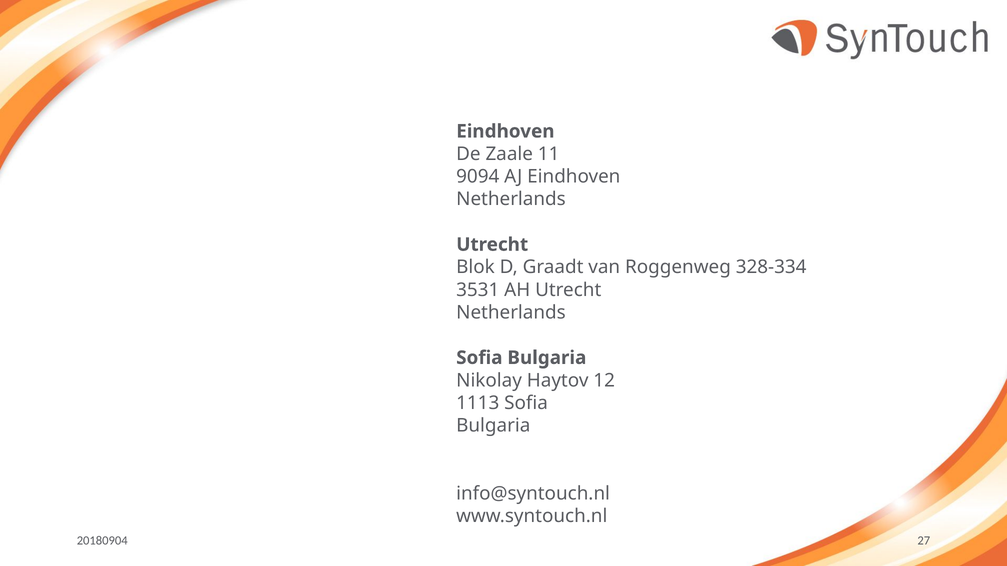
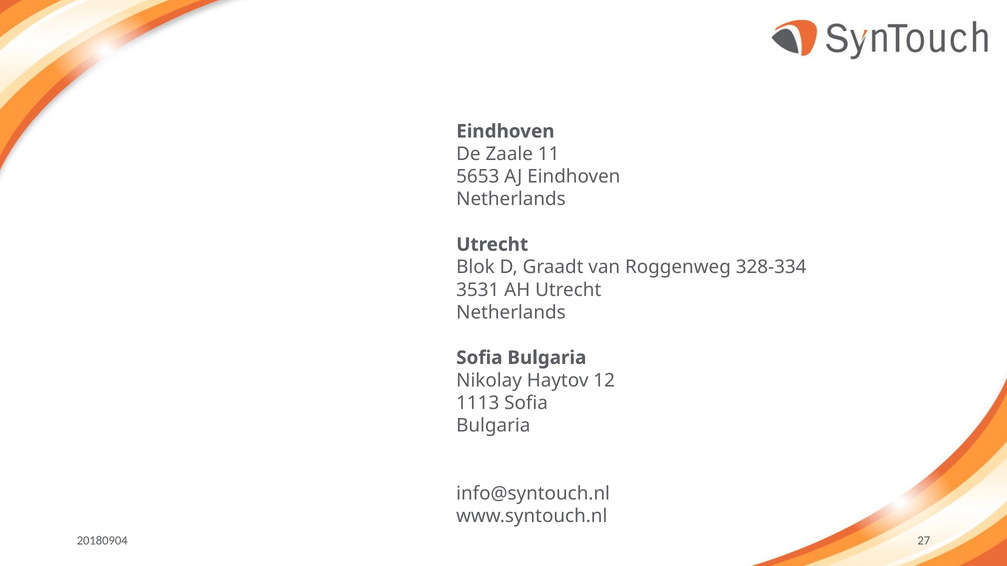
9094: 9094 -> 5653
